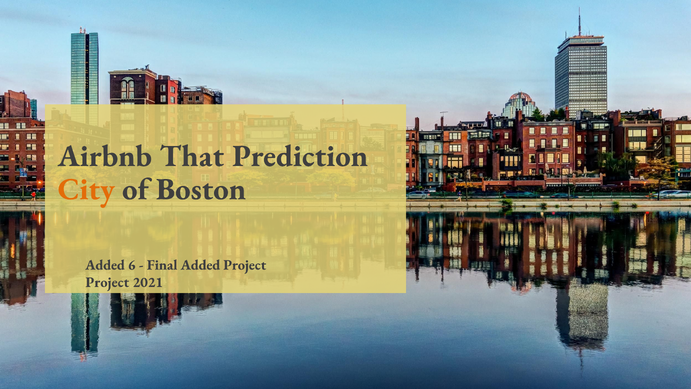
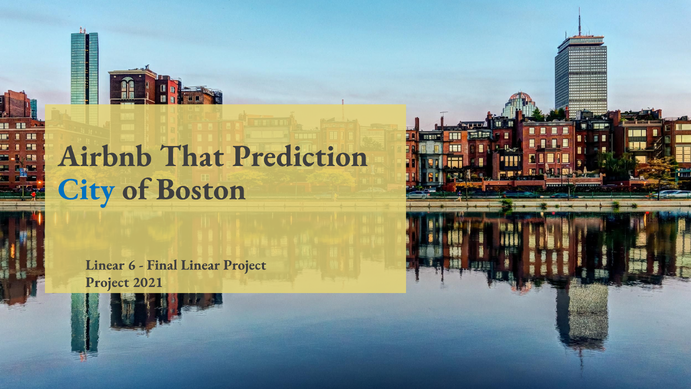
City colour: orange -> blue
Added at (105, 265): Added -> Linear
Final Added: Added -> Linear
